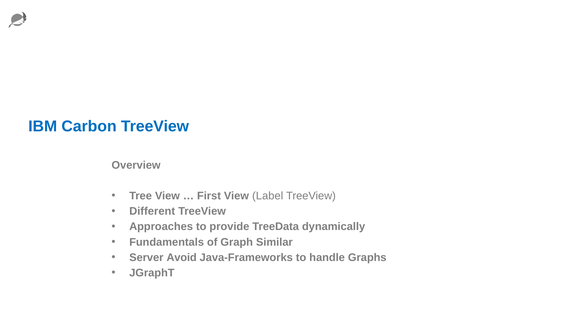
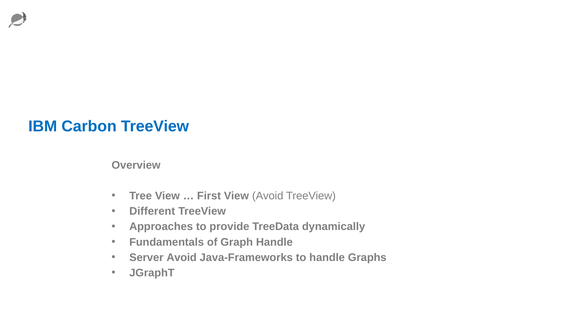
View Label: Label -> Avoid
Graph Similar: Similar -> Handle
